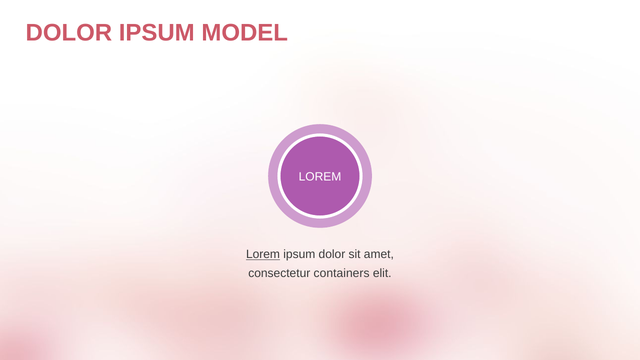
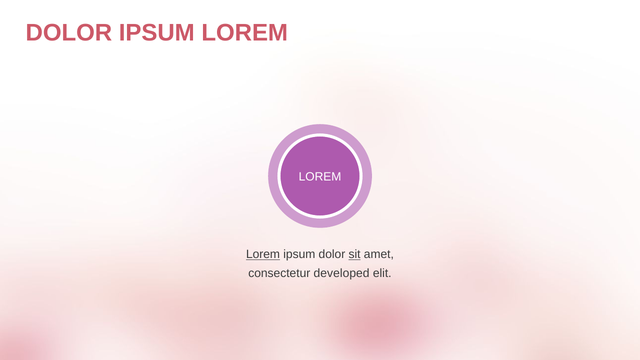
IPSUM MODEL: MODEL -> LOREM
sit underline: none -> present
containers: containers -> developed
